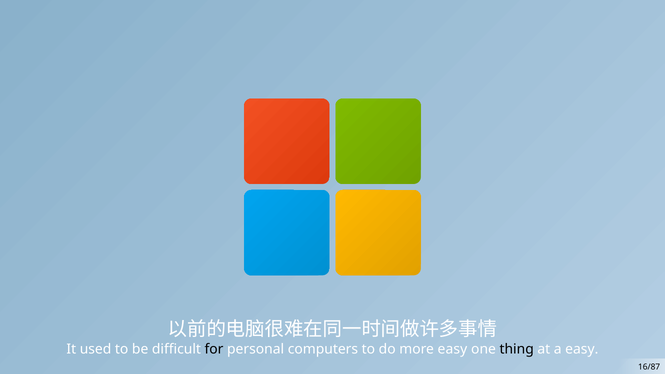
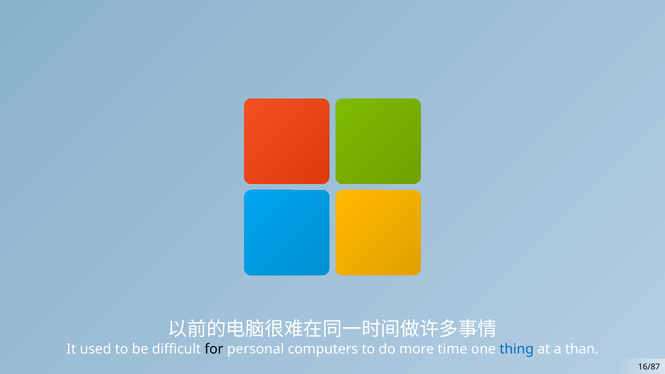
more easy: easy -> time
thing colour: black -> blue
a easy: easy -> than
